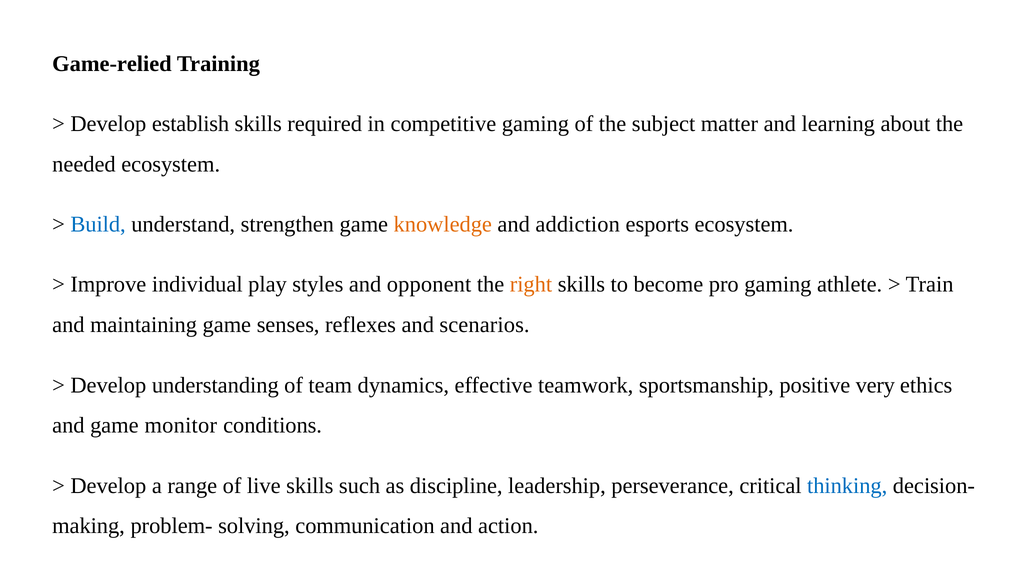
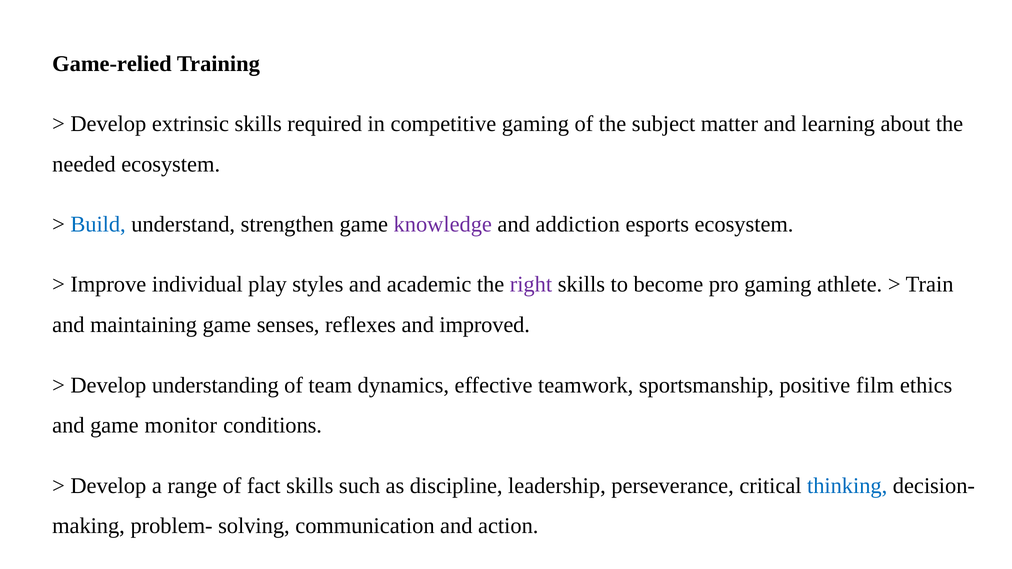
establish: establish -> extrinsic
knowledge colour: orange -> purple
opponent: opponent -> academic
right colour: orange -> purple
scenarios: scenarios -> improved
very: very -> film
live: live -> fact
